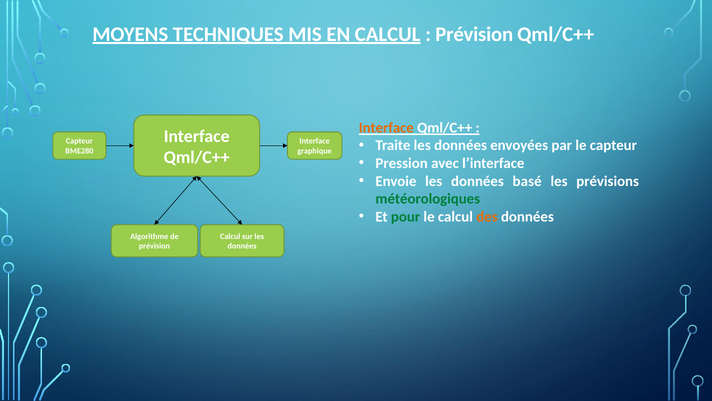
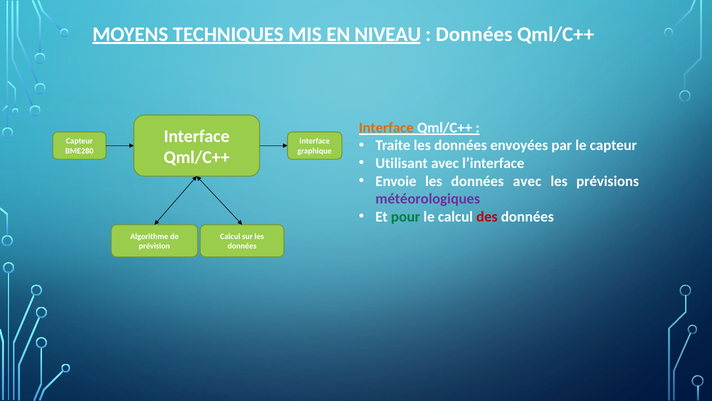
EN CALCUL: CALCUL -> NIVEAU
Prévision at (474, 34): Prévision -> Données
Pression: Pression -> Utilisant
données basé: basé -> avec
météorologiques colour: green -> purple
des colour: orange -> red
